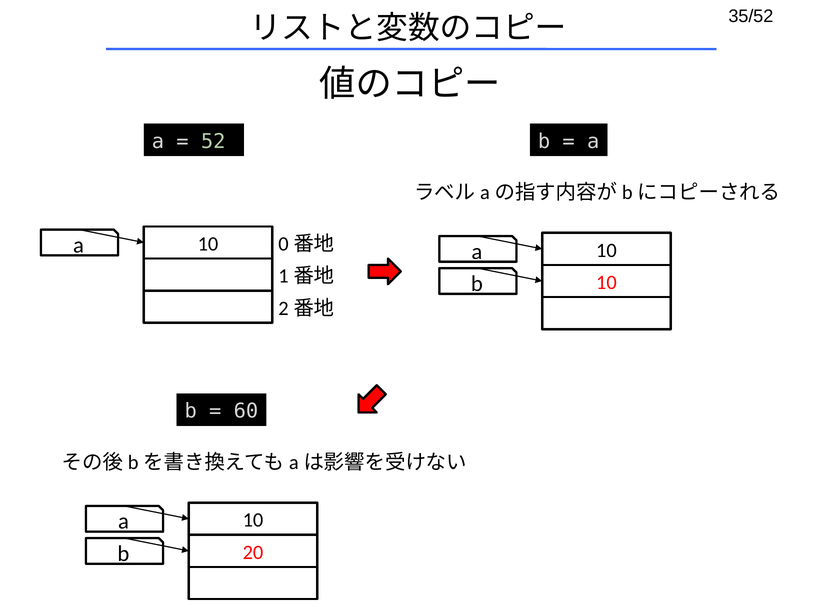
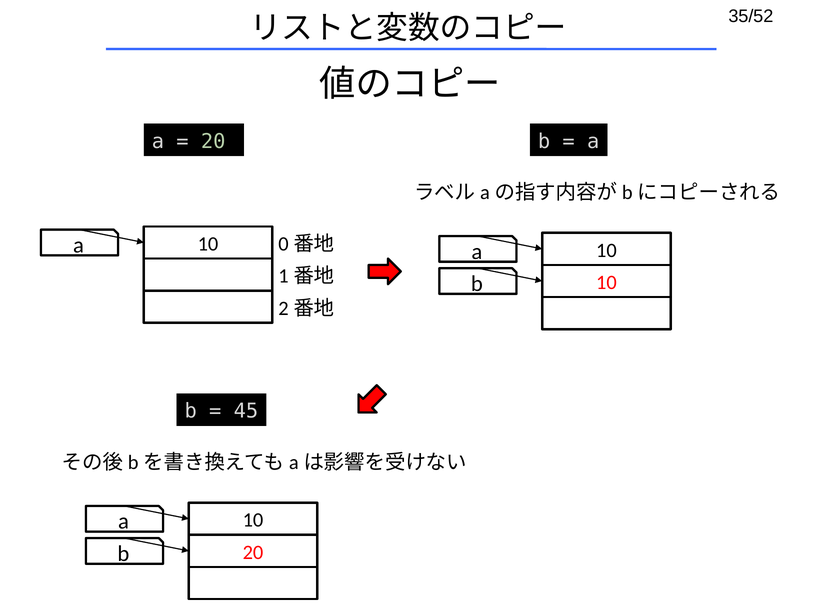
52 at (213, 141): 52 -> 20
60: 60 -> 45
